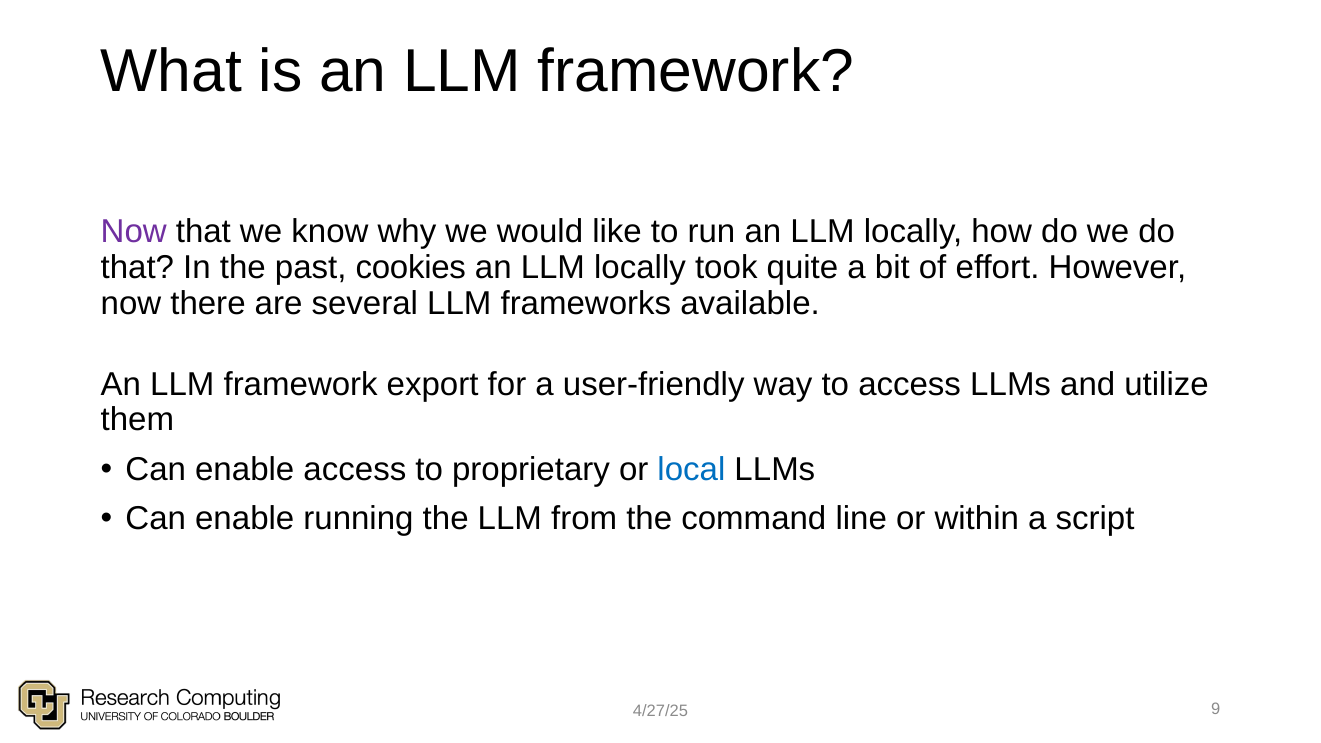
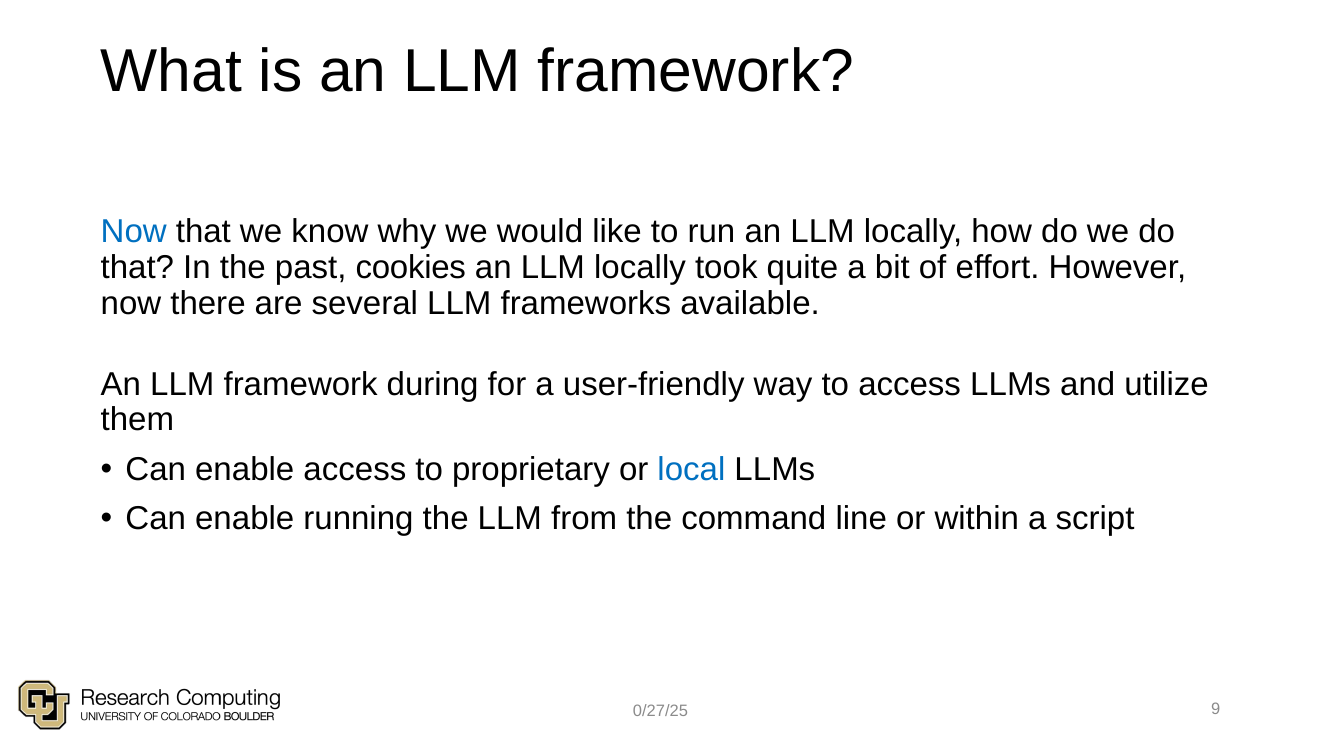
Now at (134, 232) colour: purple -> blue
export: export -> during
4/27/25: 4/27/25 -> 0/27/25
